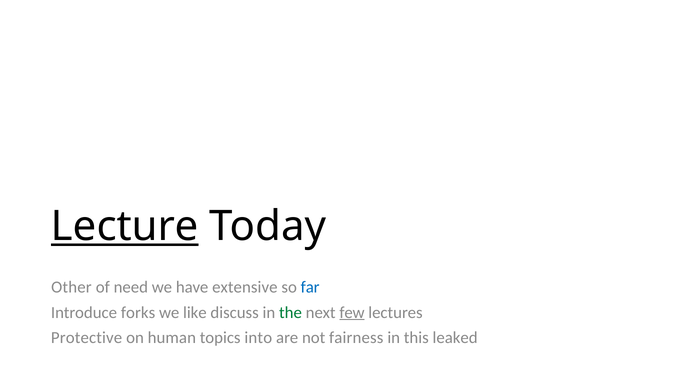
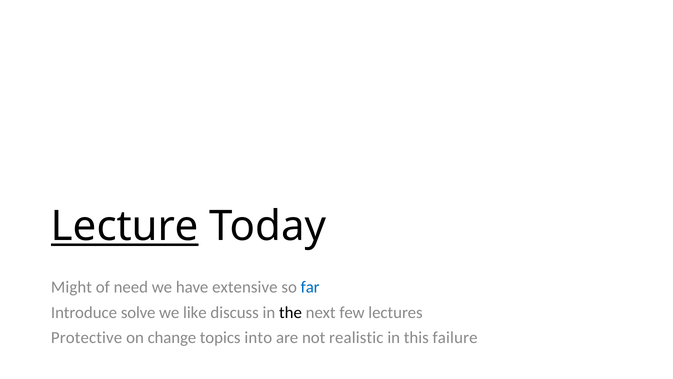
Other: Other -> Might
forks: forks -> solve
the colour: green -> black
few underline: present -> none
human: human -> change
fairness: fairness -> realistic
leaked: leaked -> failure
